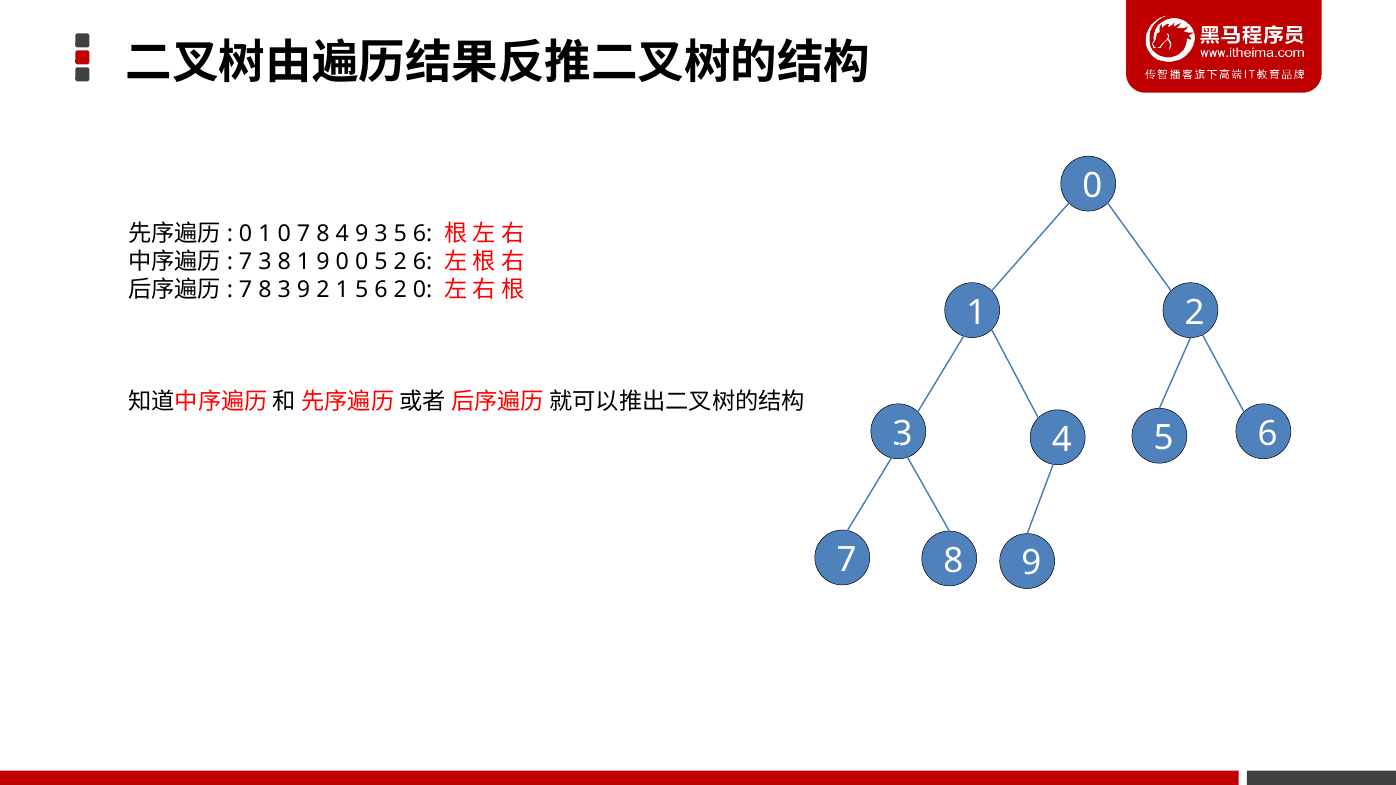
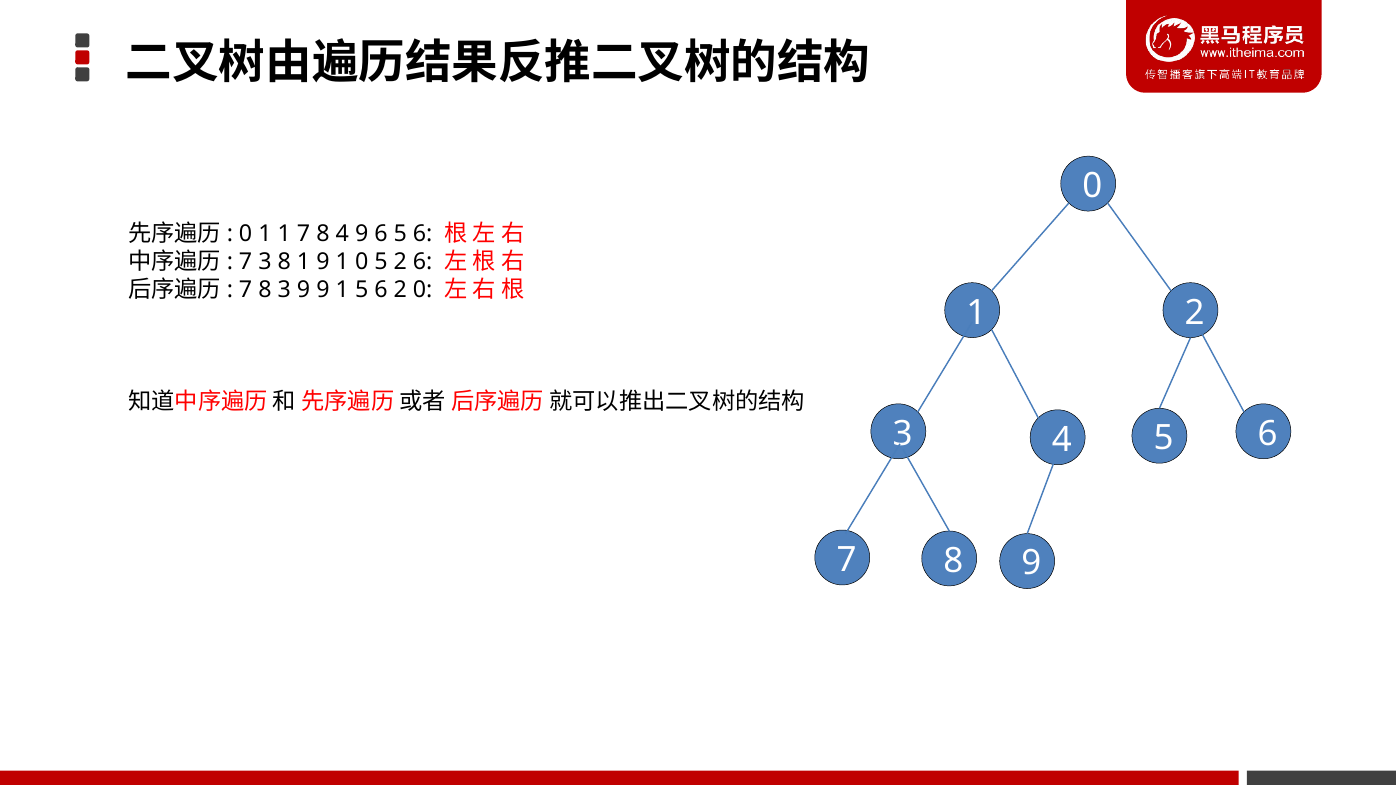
1 0: 0 -> 1
9 3: 3 -> 6
1 9 0: 0 -> 1
9 2: 2 -> 9
